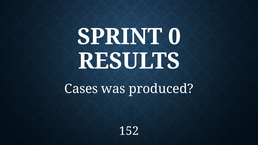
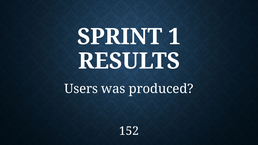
0: 0 -> 1
Cases: Cases -> Users
